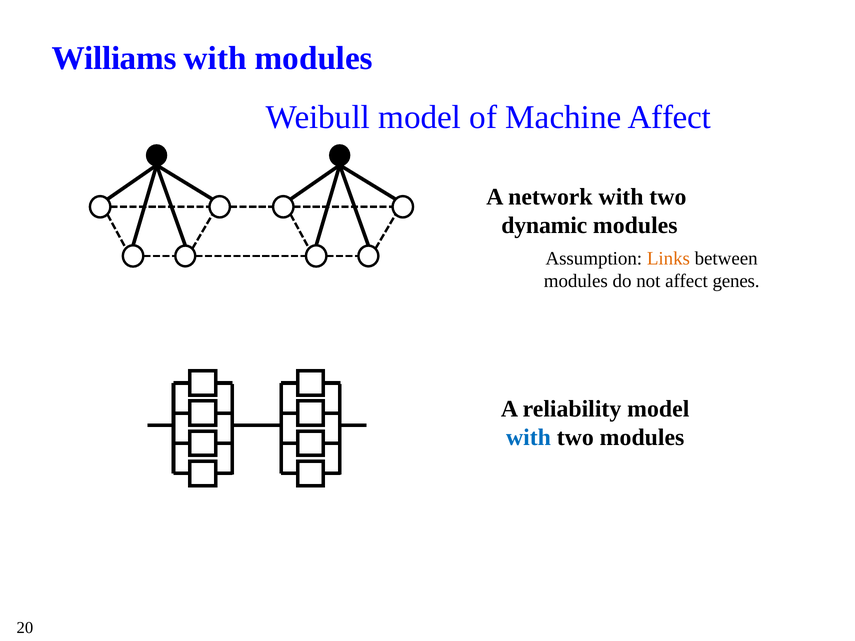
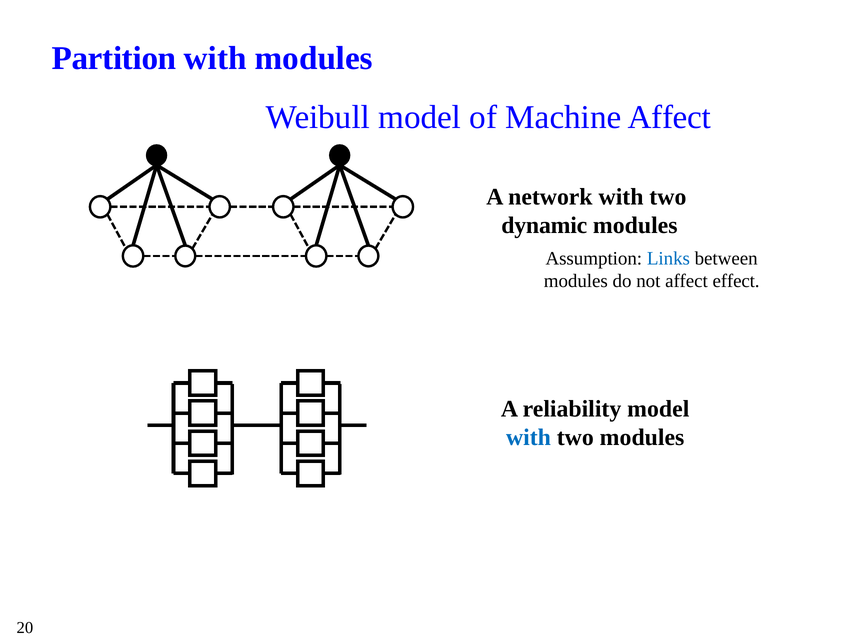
Williams: Williams -> Partition
Links colour: orange -> blue
genes: genes -> effect
